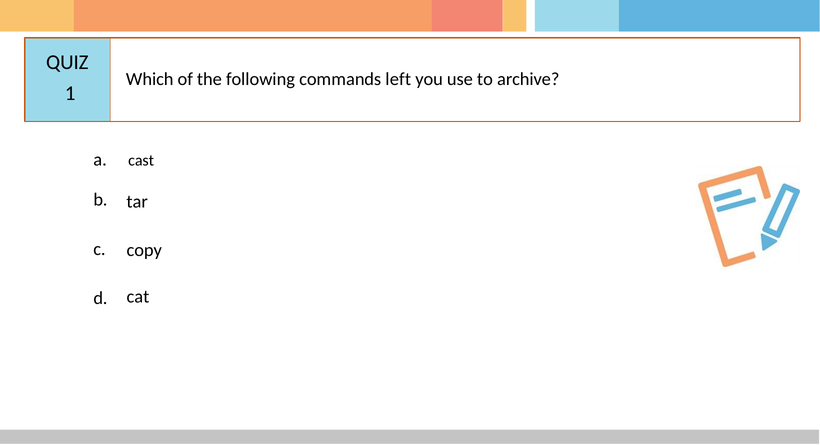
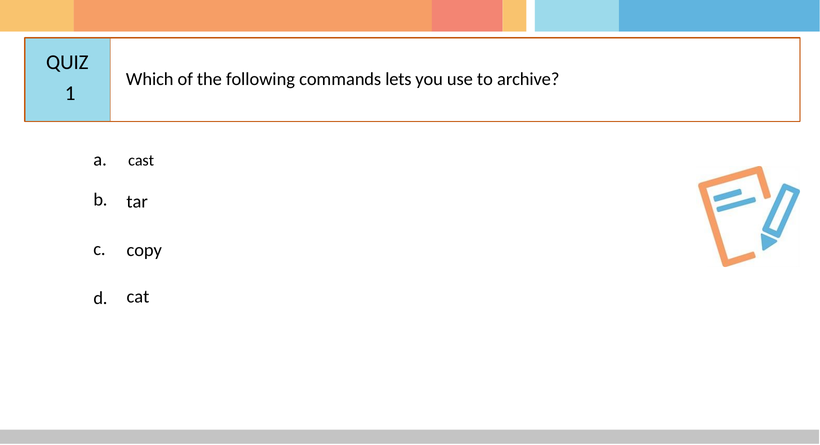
left: left -> lets
